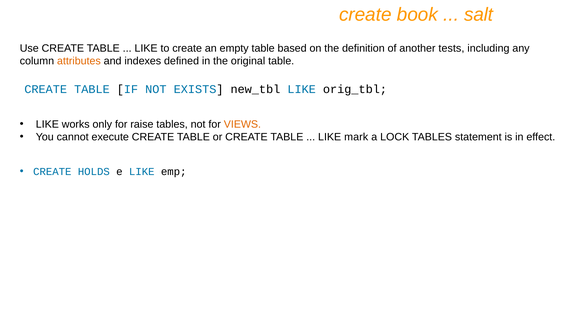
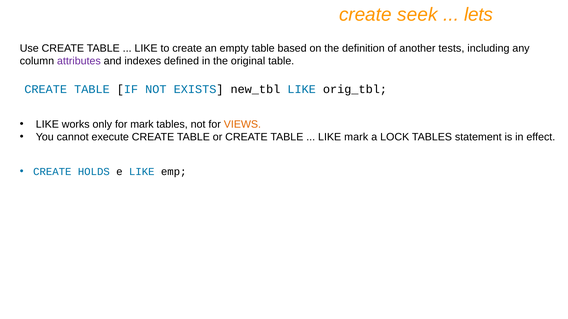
book: book -> seek
salt: salt -> lets
attributes colour: orange -> purple
for raise: raise -> mark
